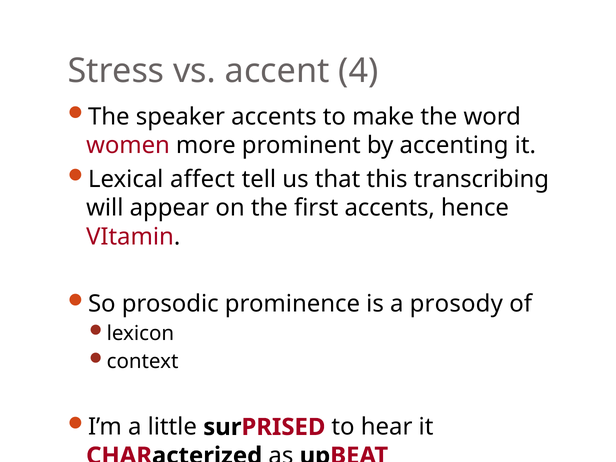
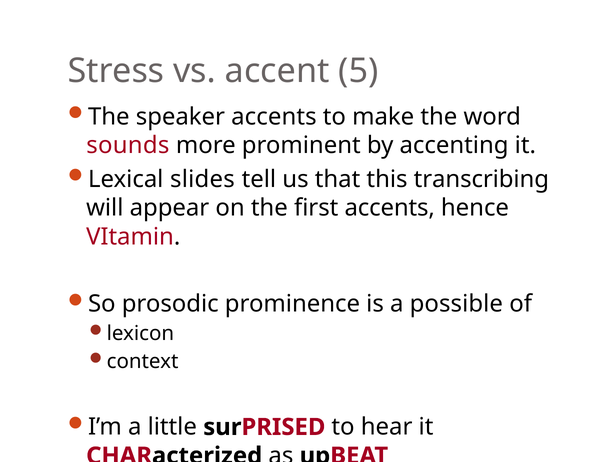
4: 4 -> 5
women: women -> sounds
affect: affect -> slides
prosody: prosody -> possible
